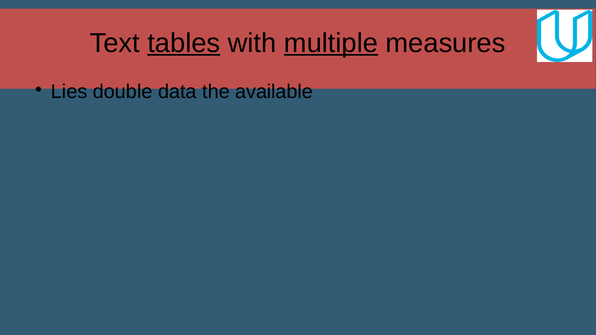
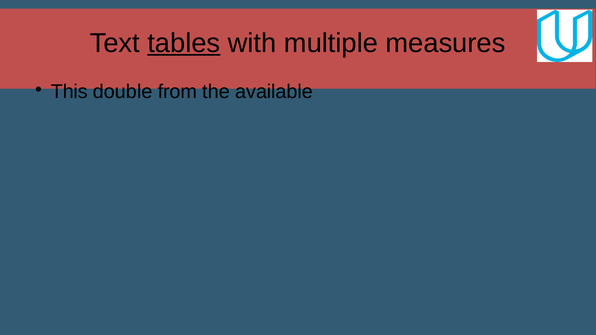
multiple underline: present -> none
Lies: Lies -> This
data: data -> from
